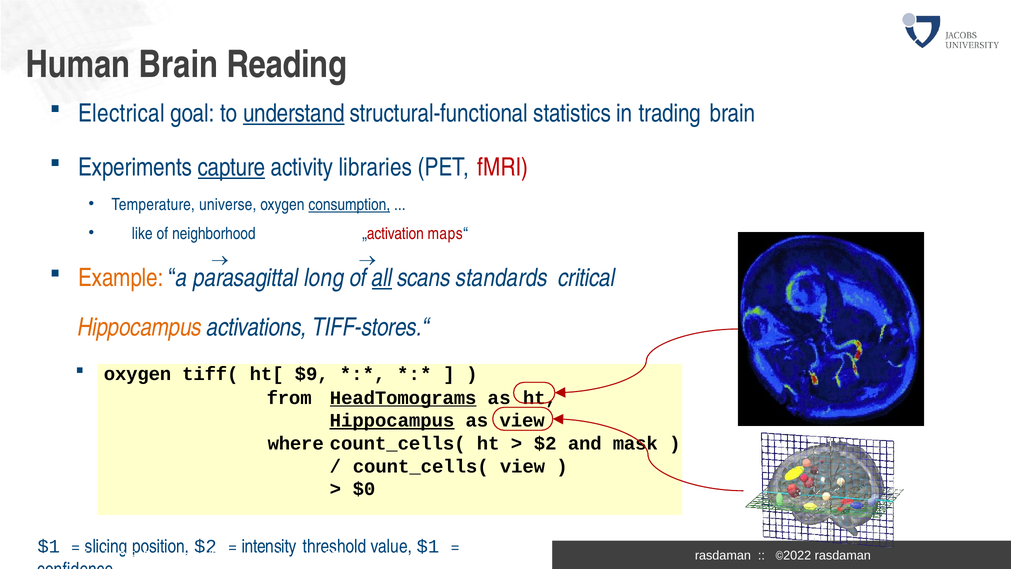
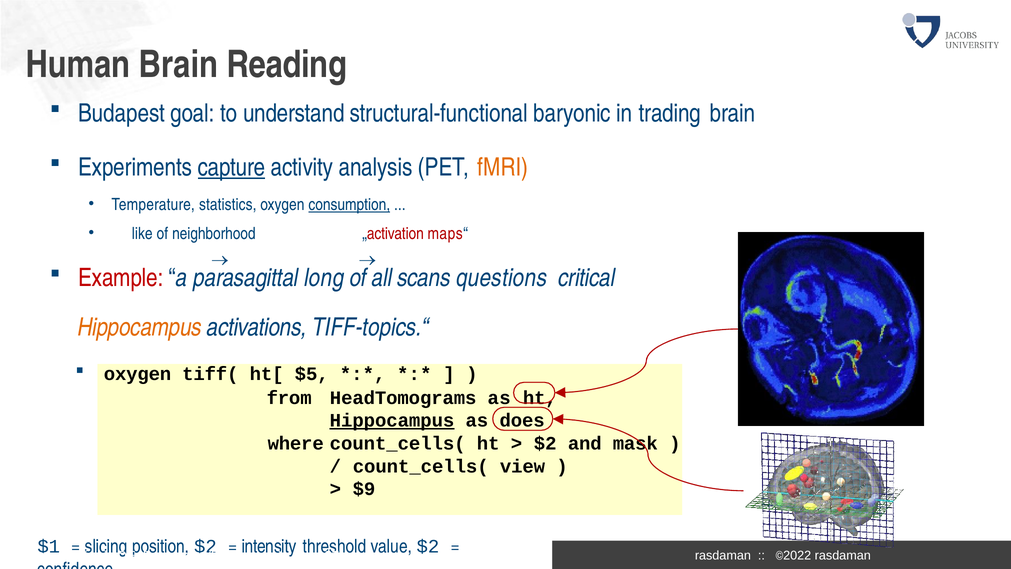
Electrical: Electrical -> Budapest
understand underline: present -> none
statistics: statistics -> baryonic
libraries: libraries -> analysis
fMRI colour: red -> orange
universe: universe -> statistics
Example colour: orange -> red
all underline: present -> none
standards: standards -> questions
TIFF-stores.“: TIFF-stores.“ -> TIFF-topics.“
$9: $9 -> $5
HeadTomograms underline: present -> none
as view: view -> does
$0: $0 -> $9
value $1: $1 -> $2
